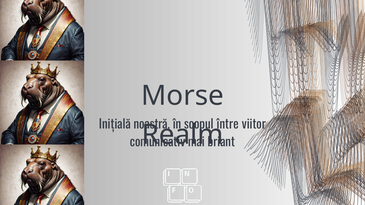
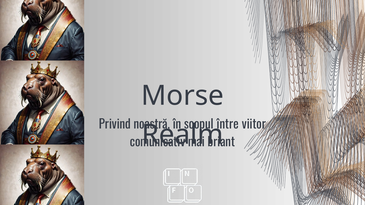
Inițială: Inițială -> Privind
